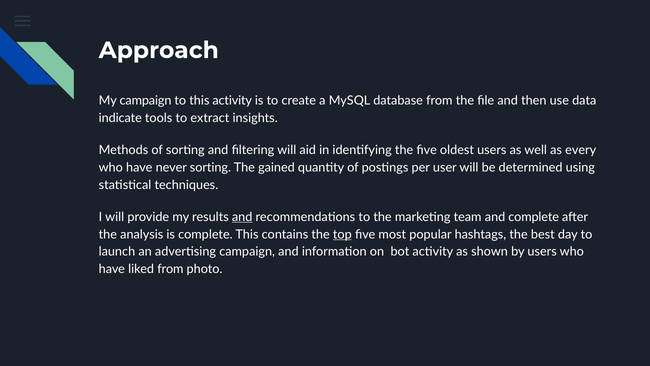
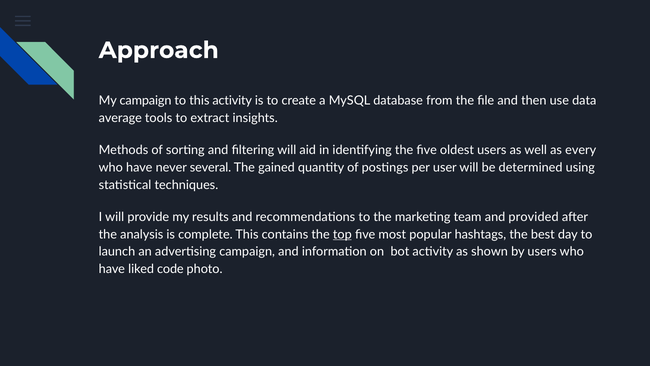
indicate: indicate -> average
never sorting: sorting -> several
and at (242, 217) underline: present -> none
and complete: complete -> provided
liked from: from -> code
